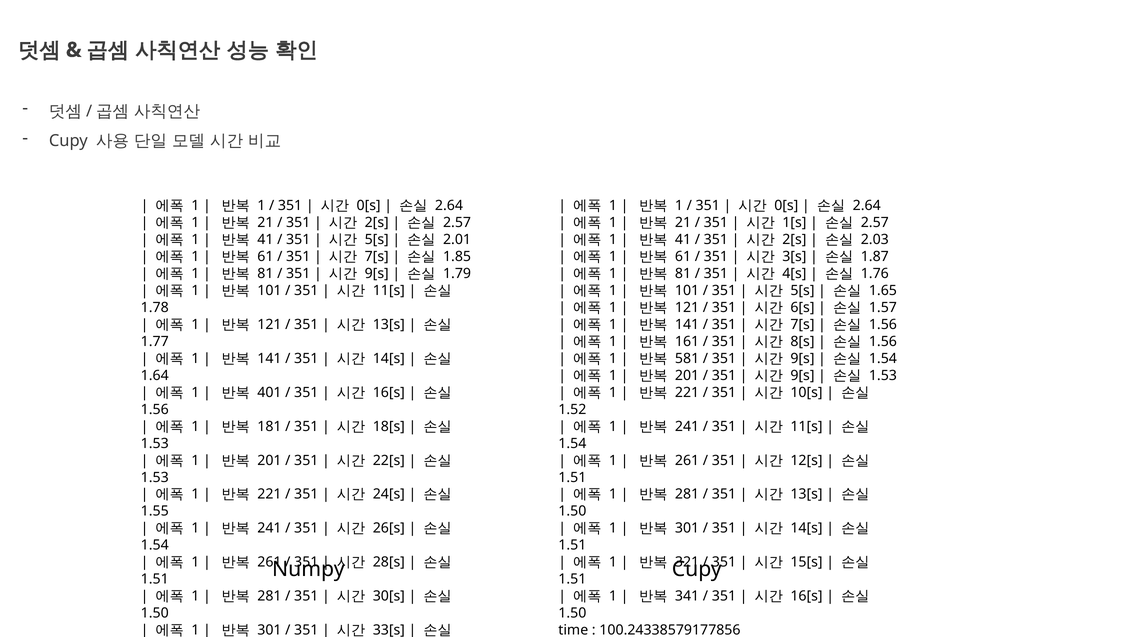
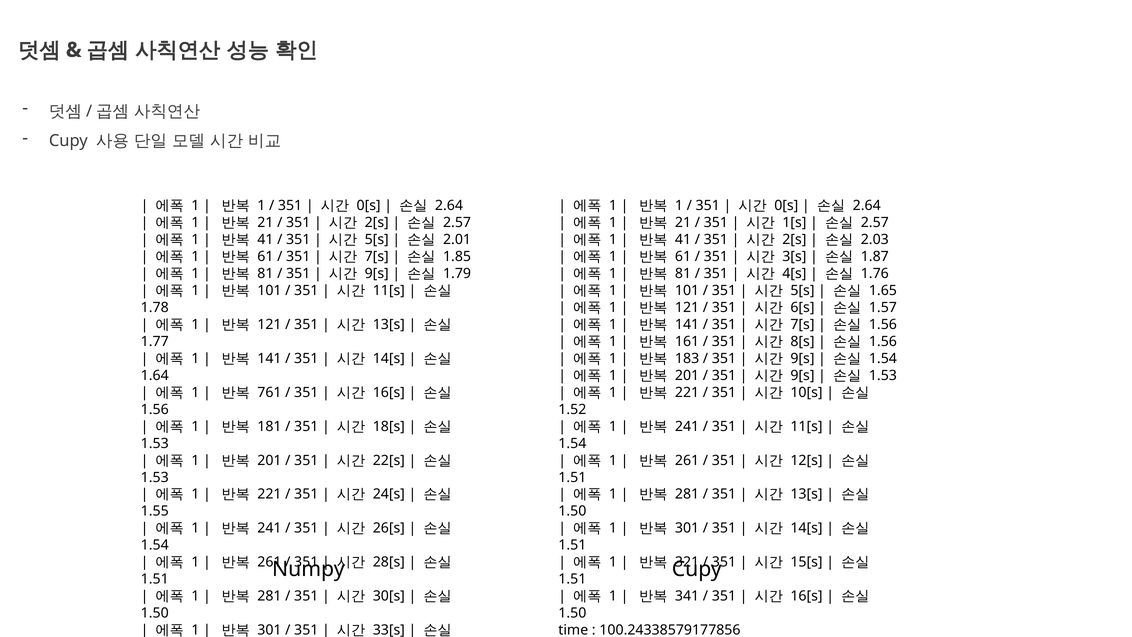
581: 581 -> 183
401: 401 -> 761
